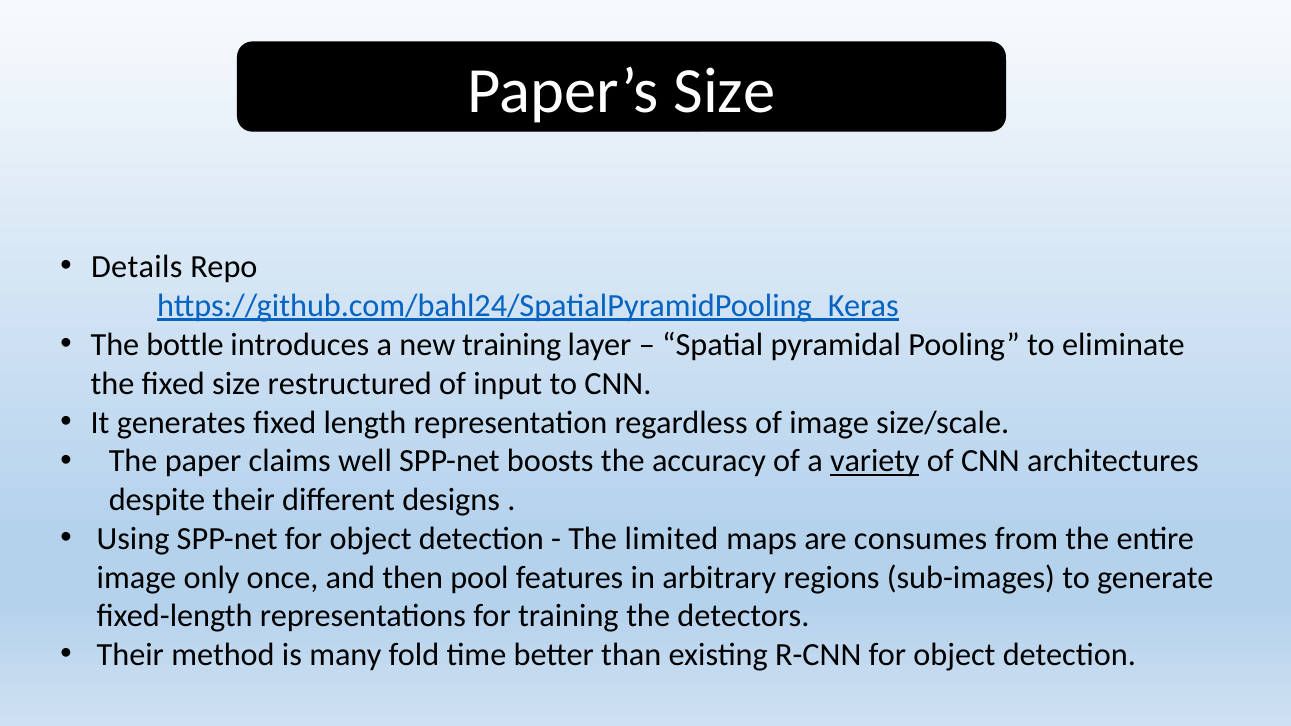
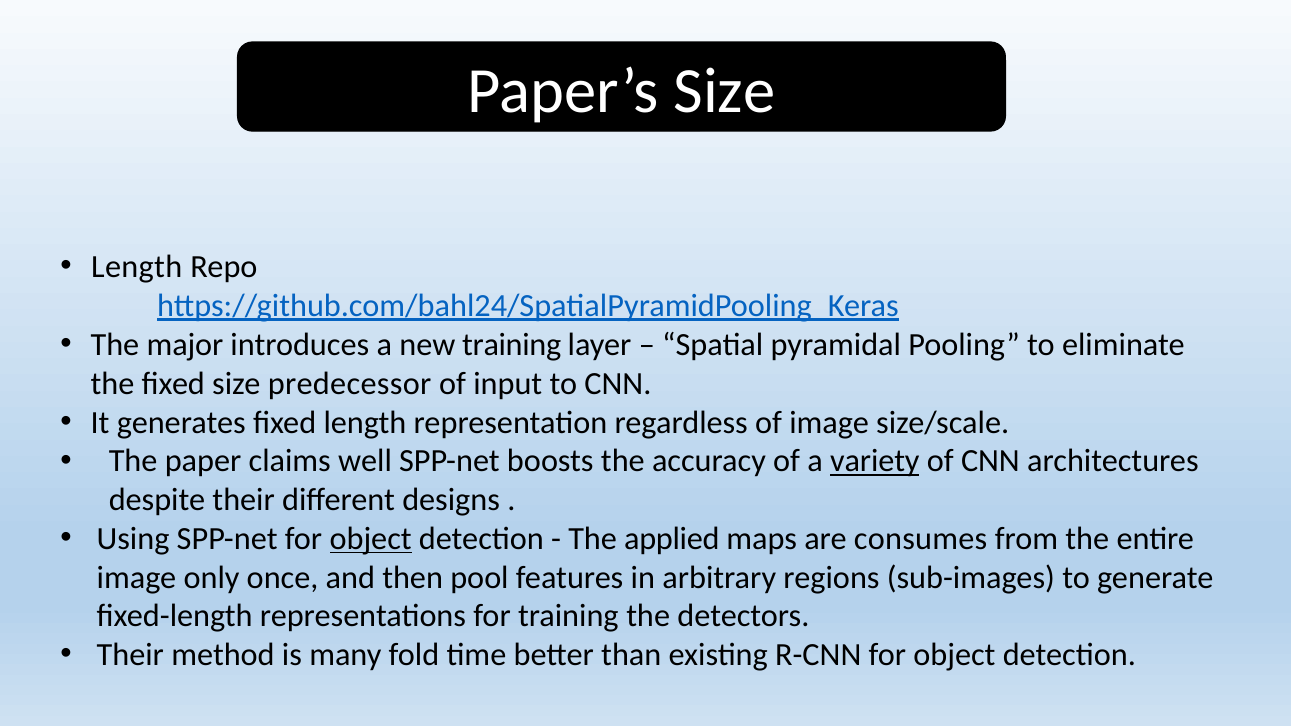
Details at (137, 267): Details -> Length
bottle: bottle -> major
restructured: restructured -> predecessor
object at (371, 539) underline: none -> present
limited: limited -> applied
